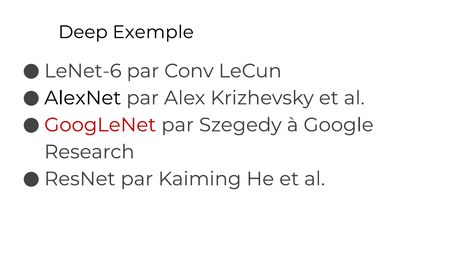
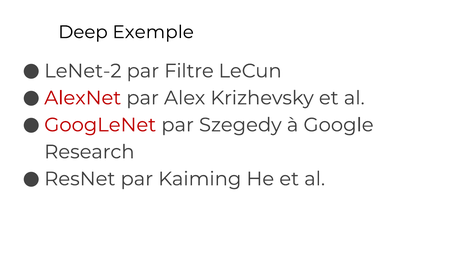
LeNet-6: LeNet-6 -> LeNet-2
Conv: Conv -> Filtre
AlexNet colour: black -> red
